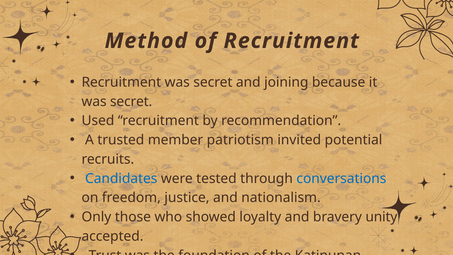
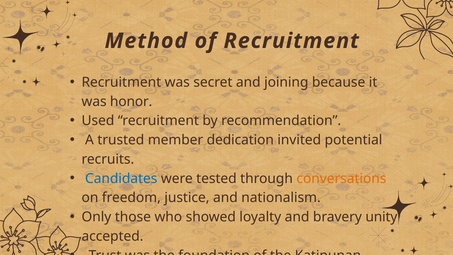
secret at (131, 101): secret -> honor
patriotism: patriotism -> dedication
conversations colour: blue -> orange
